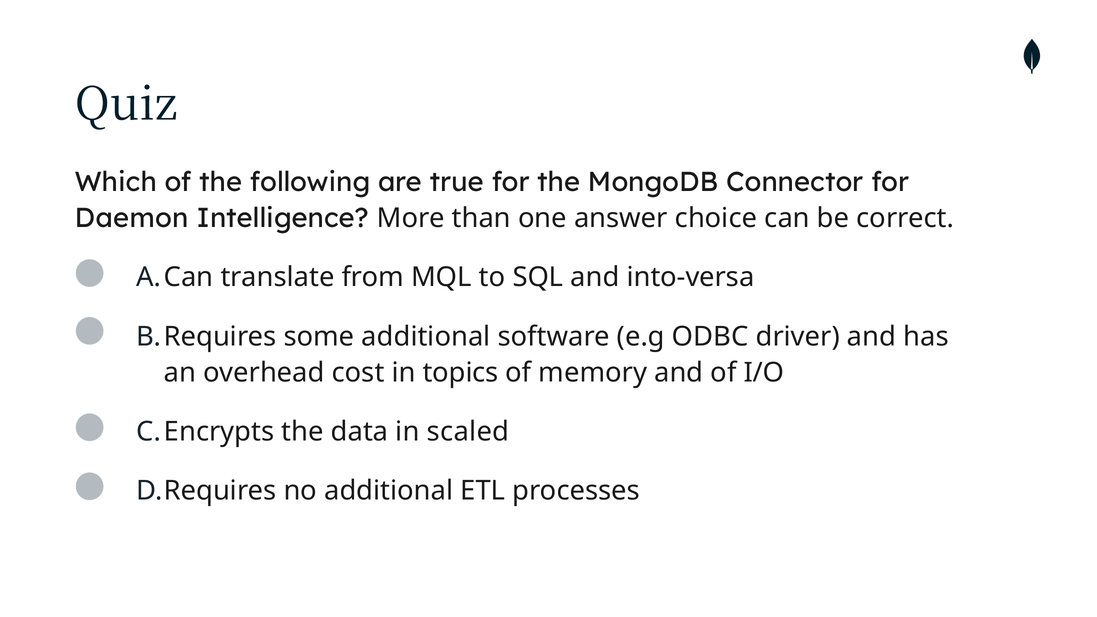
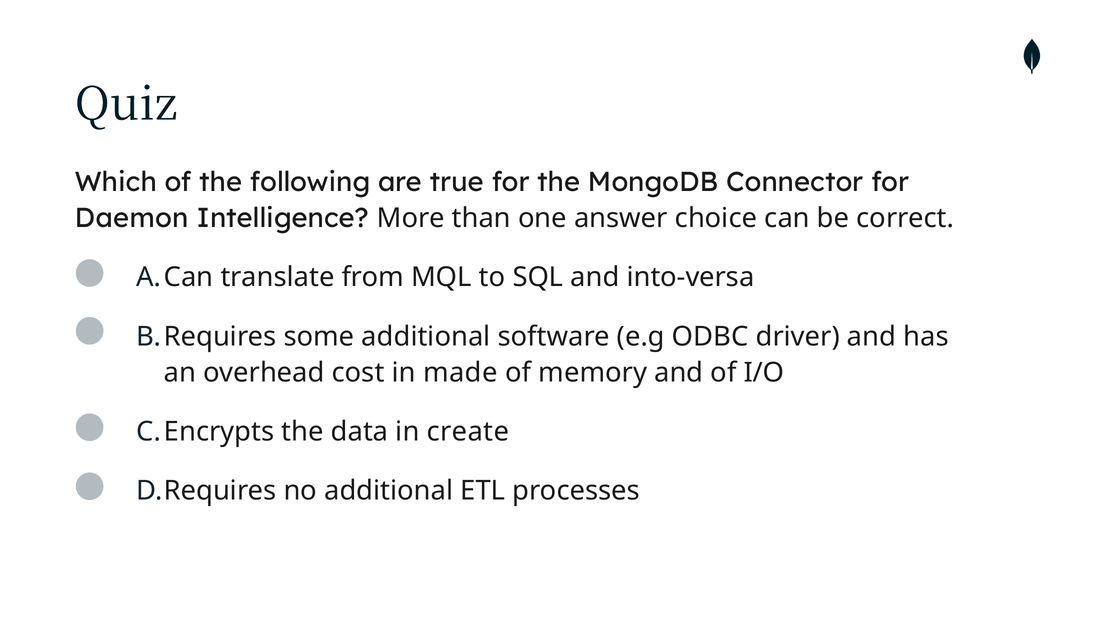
topics: topics -> made
scaled: scaled -> create
